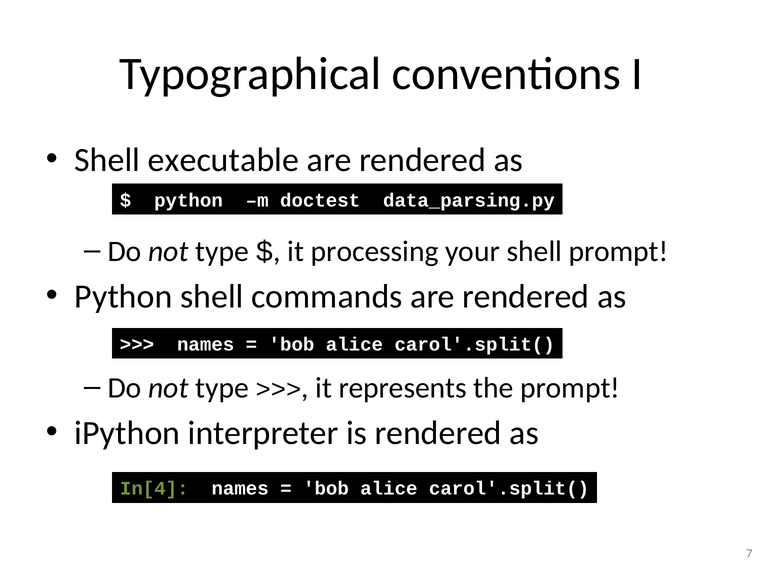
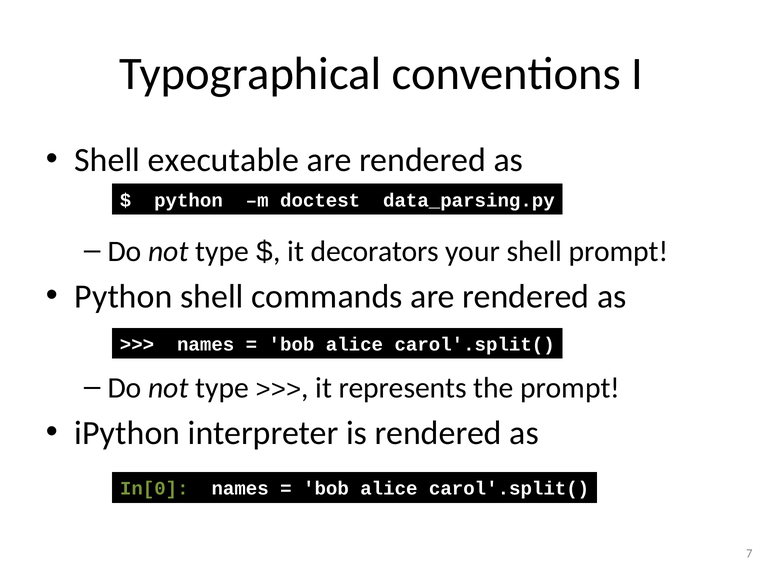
processing: processing -> decorators
In[4: In[4 -> In[0
